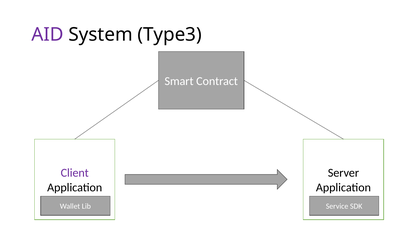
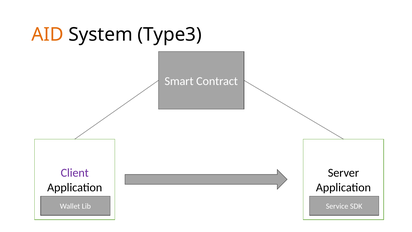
AID colour: purple -> orange
